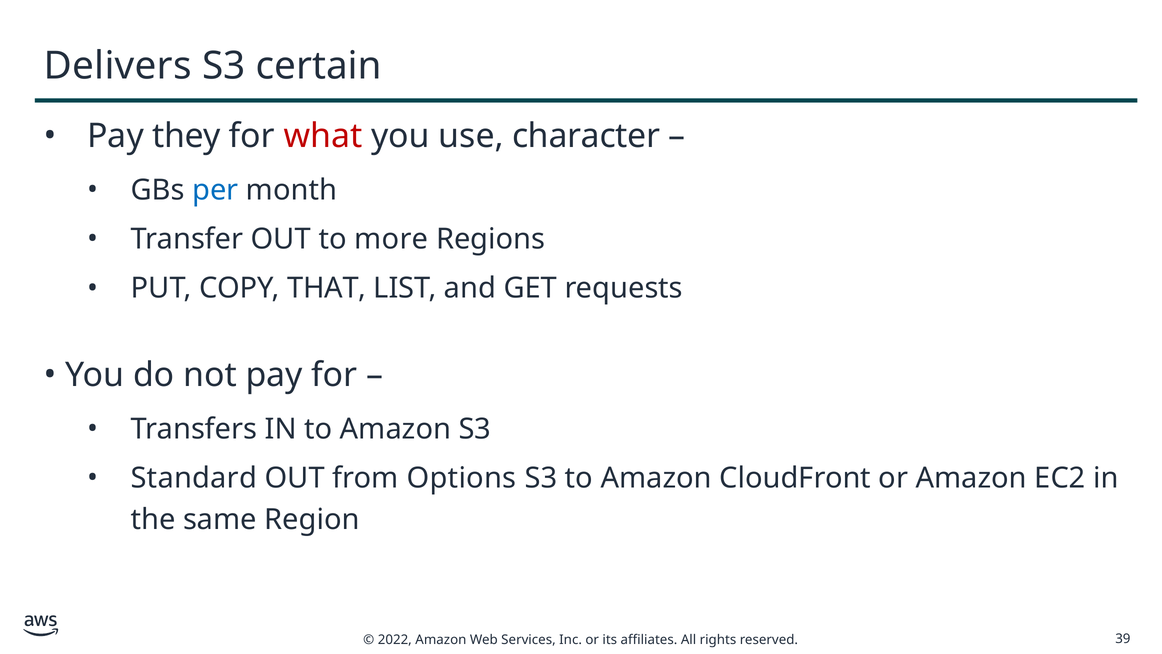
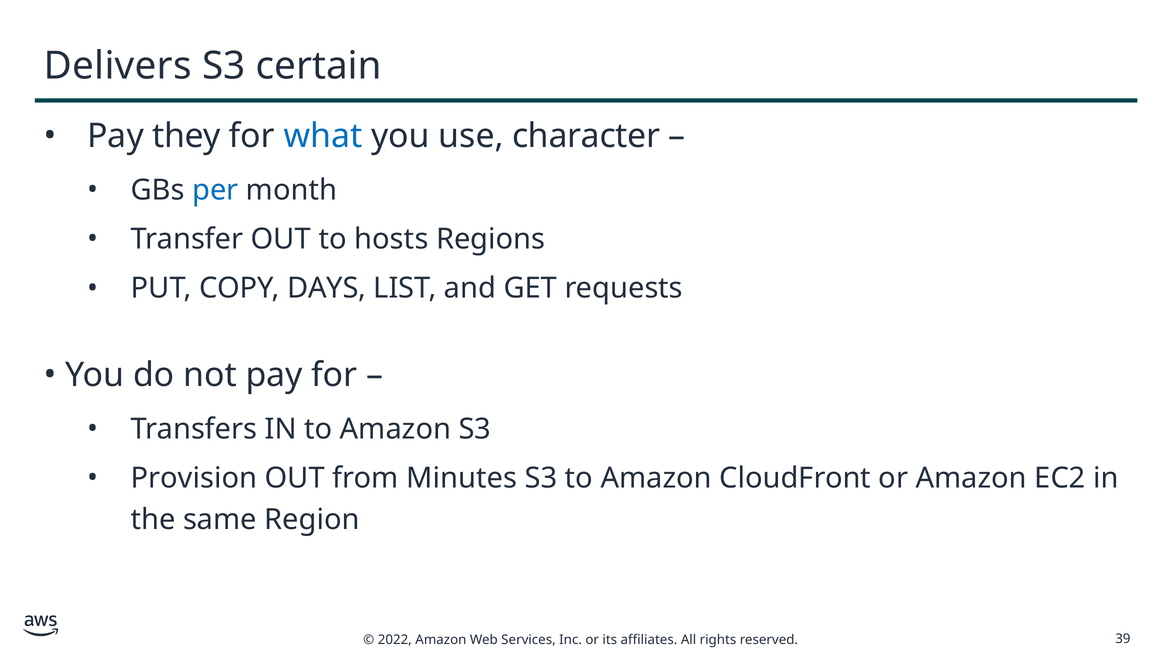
what colour: red -> blue
more: more -> hosts
THAT: THAT -> DAYS
Standard: Standard -> Provision
Options: Options -> Minutes
